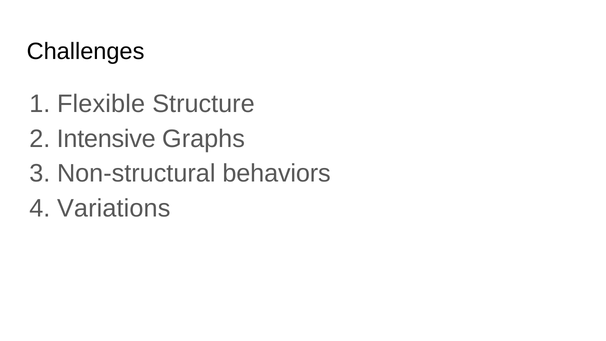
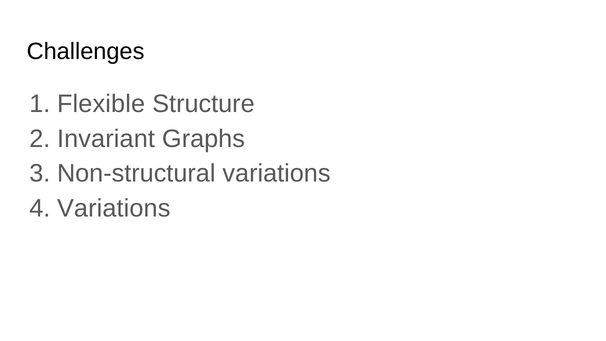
Intensive: Intensive -> Invariant
Non-structural behaviors: behaviors -> variations
